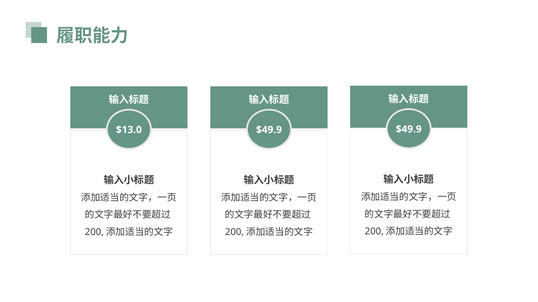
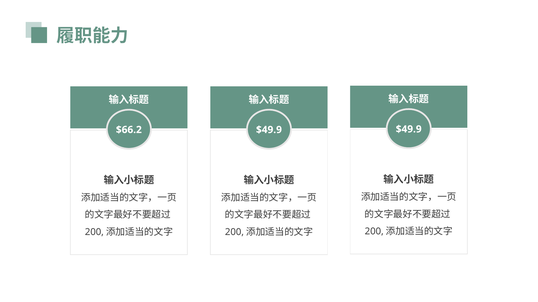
$13.0: $13.0 -> $66.2
